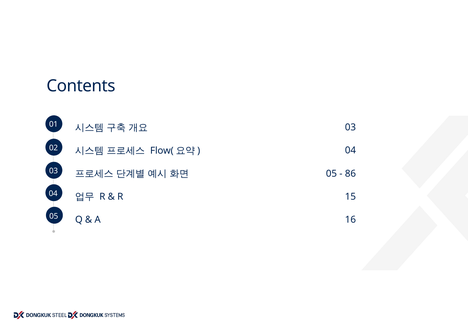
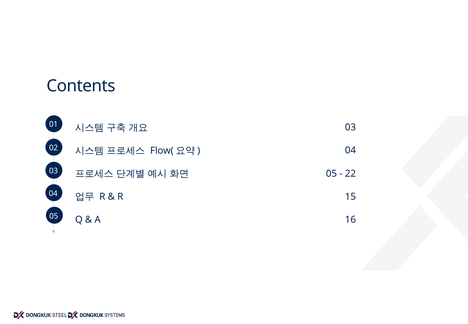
86: 86 -> 22
